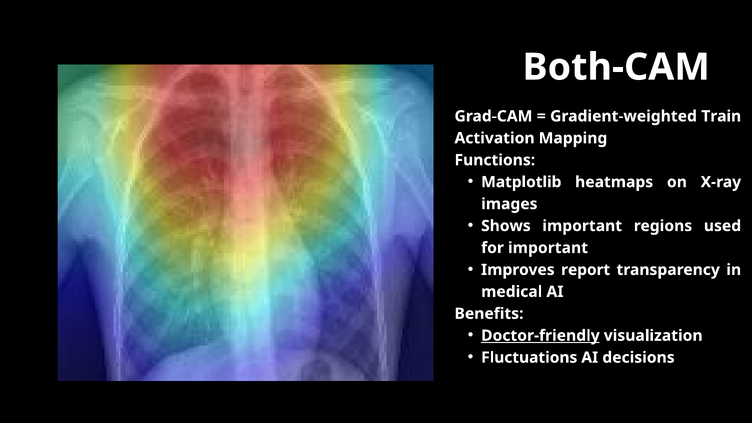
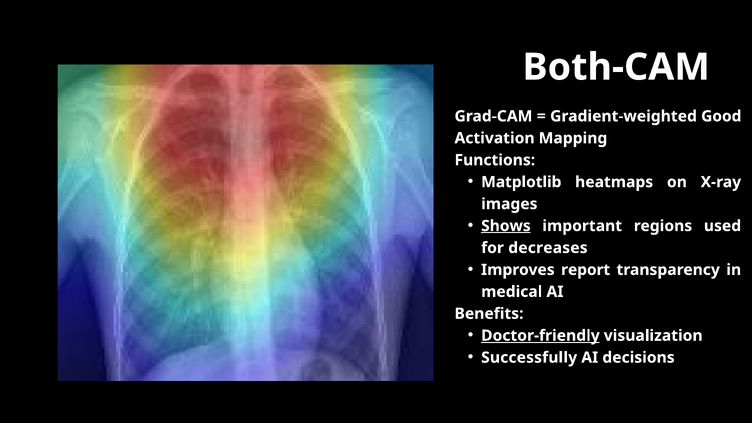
Train: Train -> Good
Shows underline: none -> present
for important: important -> decreases
Fluctuations: Fluctuations -> Successfully
